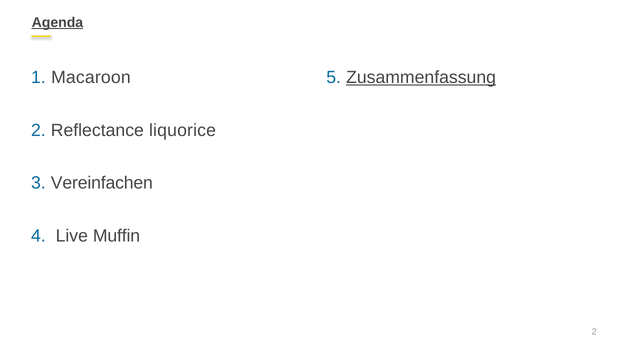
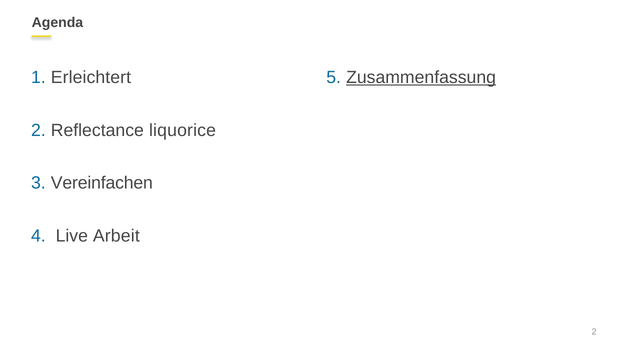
Agenda underline: present -> none
Macaroon: Macaroon -> Erleichtert
Muffin: Muffin -> Arbeit
